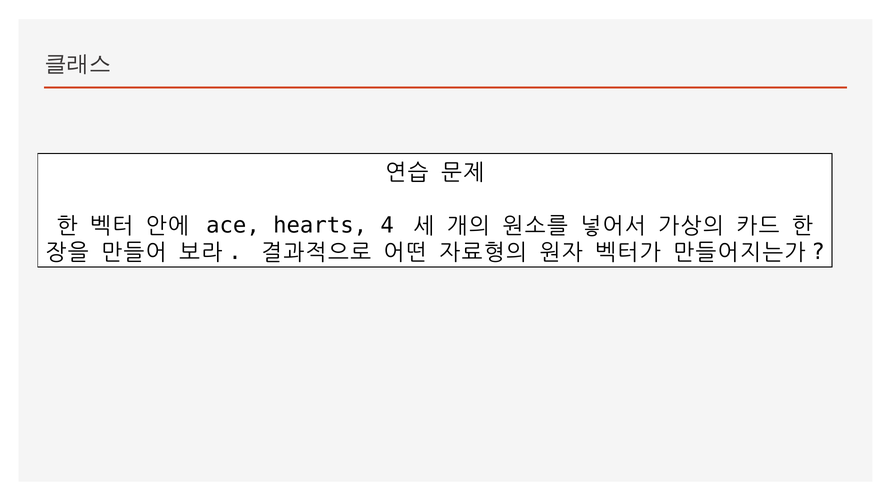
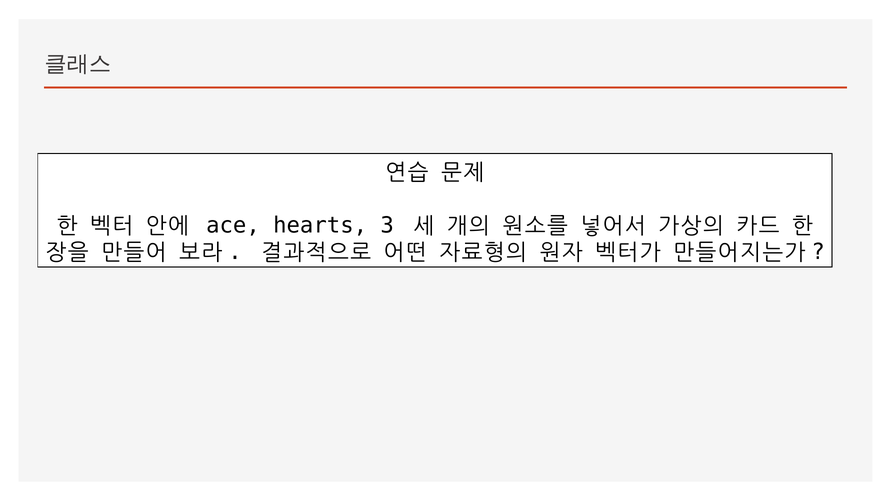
4: 4 -> 3
